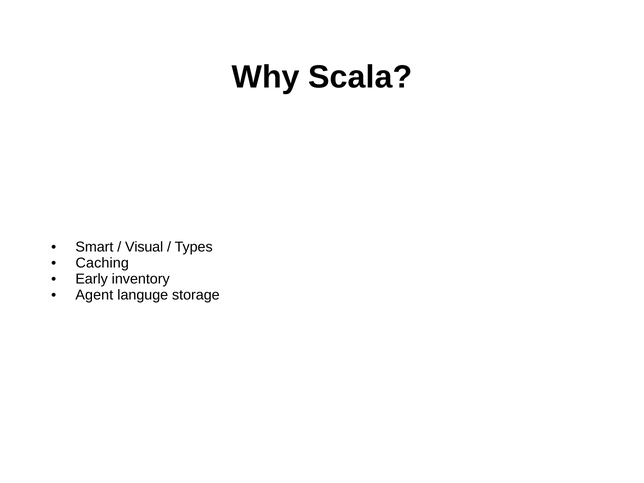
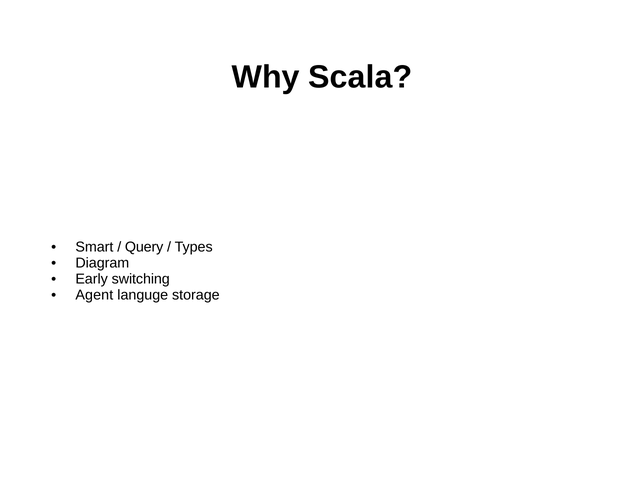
Visual: Visual -> Query
Caching: Caching -> Diagram
inventory: inventory -> switching
